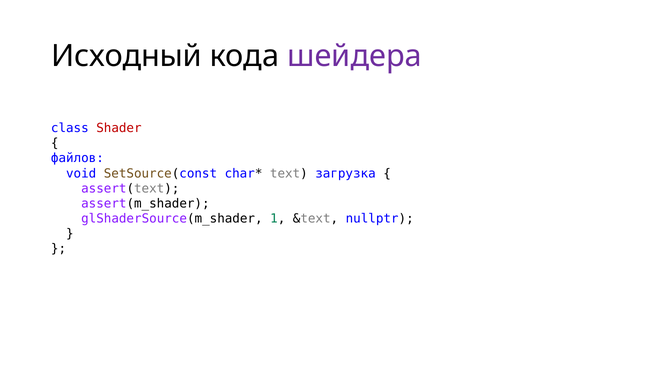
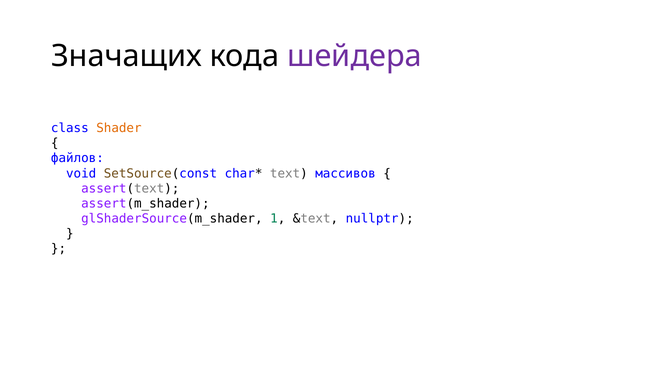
Исходный: Исходный -> Значащих
Shader colour: red -> orange
загрузка: загрузка -> массивов
